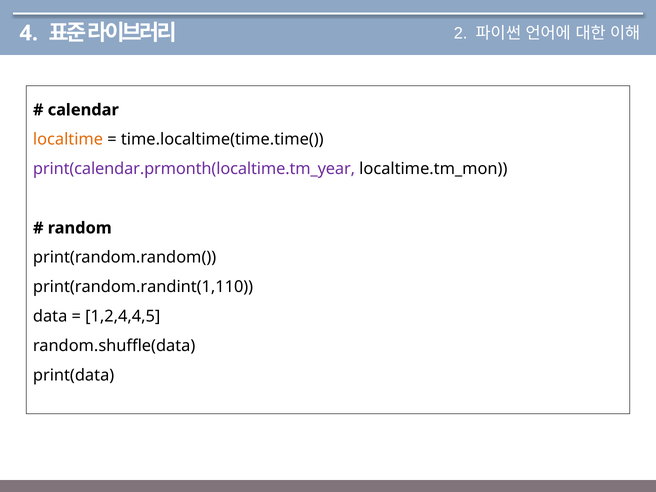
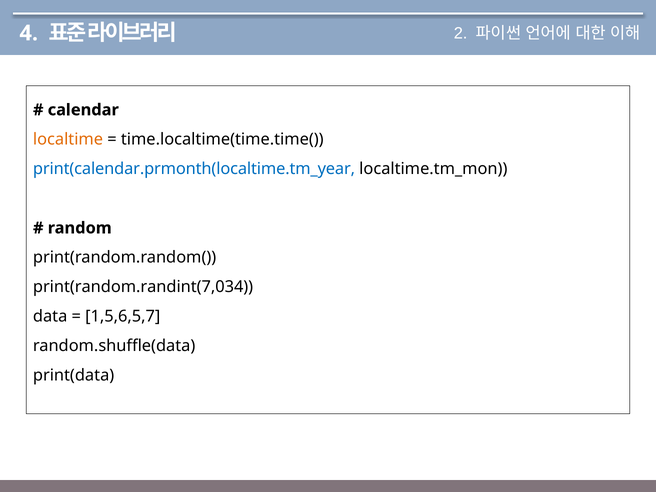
print(calendar.prmonth(localtime.tm_year colour: purple -> blue
print(random.randint(1,110: print(random.randint(1,110 -> print(random.randint(7,034
1,2,4,4,5: 1,2,4,4,5 -> 1,5,6,5,7
